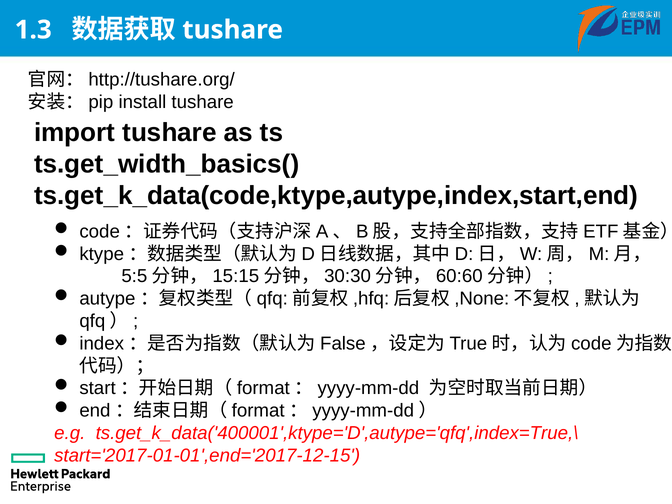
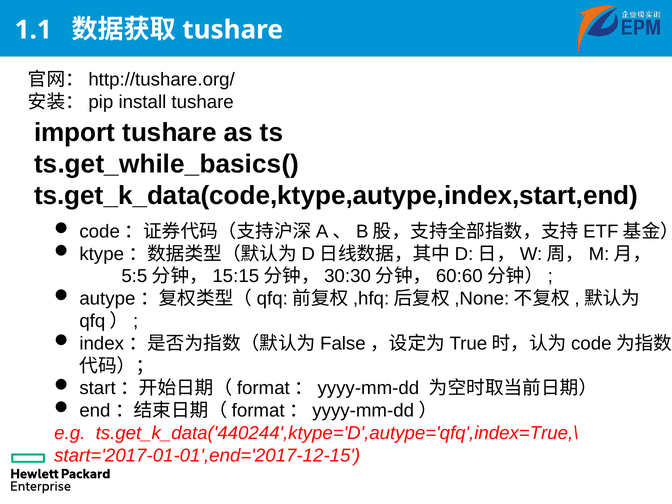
1.3: 1.3 -> 1.1
ts.get_width_basics(: ts.get_width_basics( -> ts.get_while_basics(
ts.get_k_data('400001',ktype='D',autype='qfq',index=True,\: ts.get_k_data('400001',ktype='D',autype='qfq',index=True,\ -> ts.get_k_data('440244',ktype='D',autype='qfq',index=True,\
